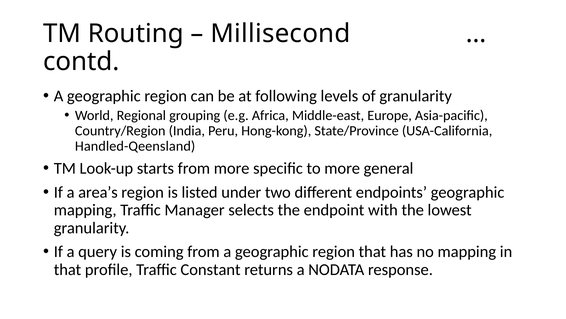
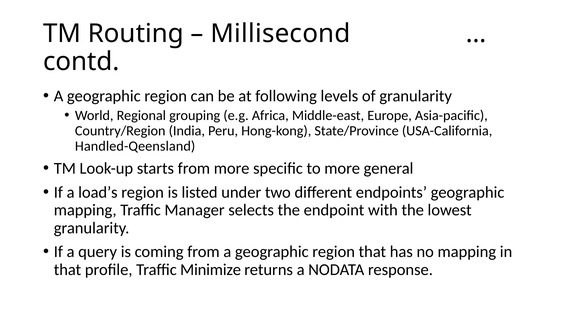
area’s: area’s -> load’s
Constant: Constant -> Minimize
